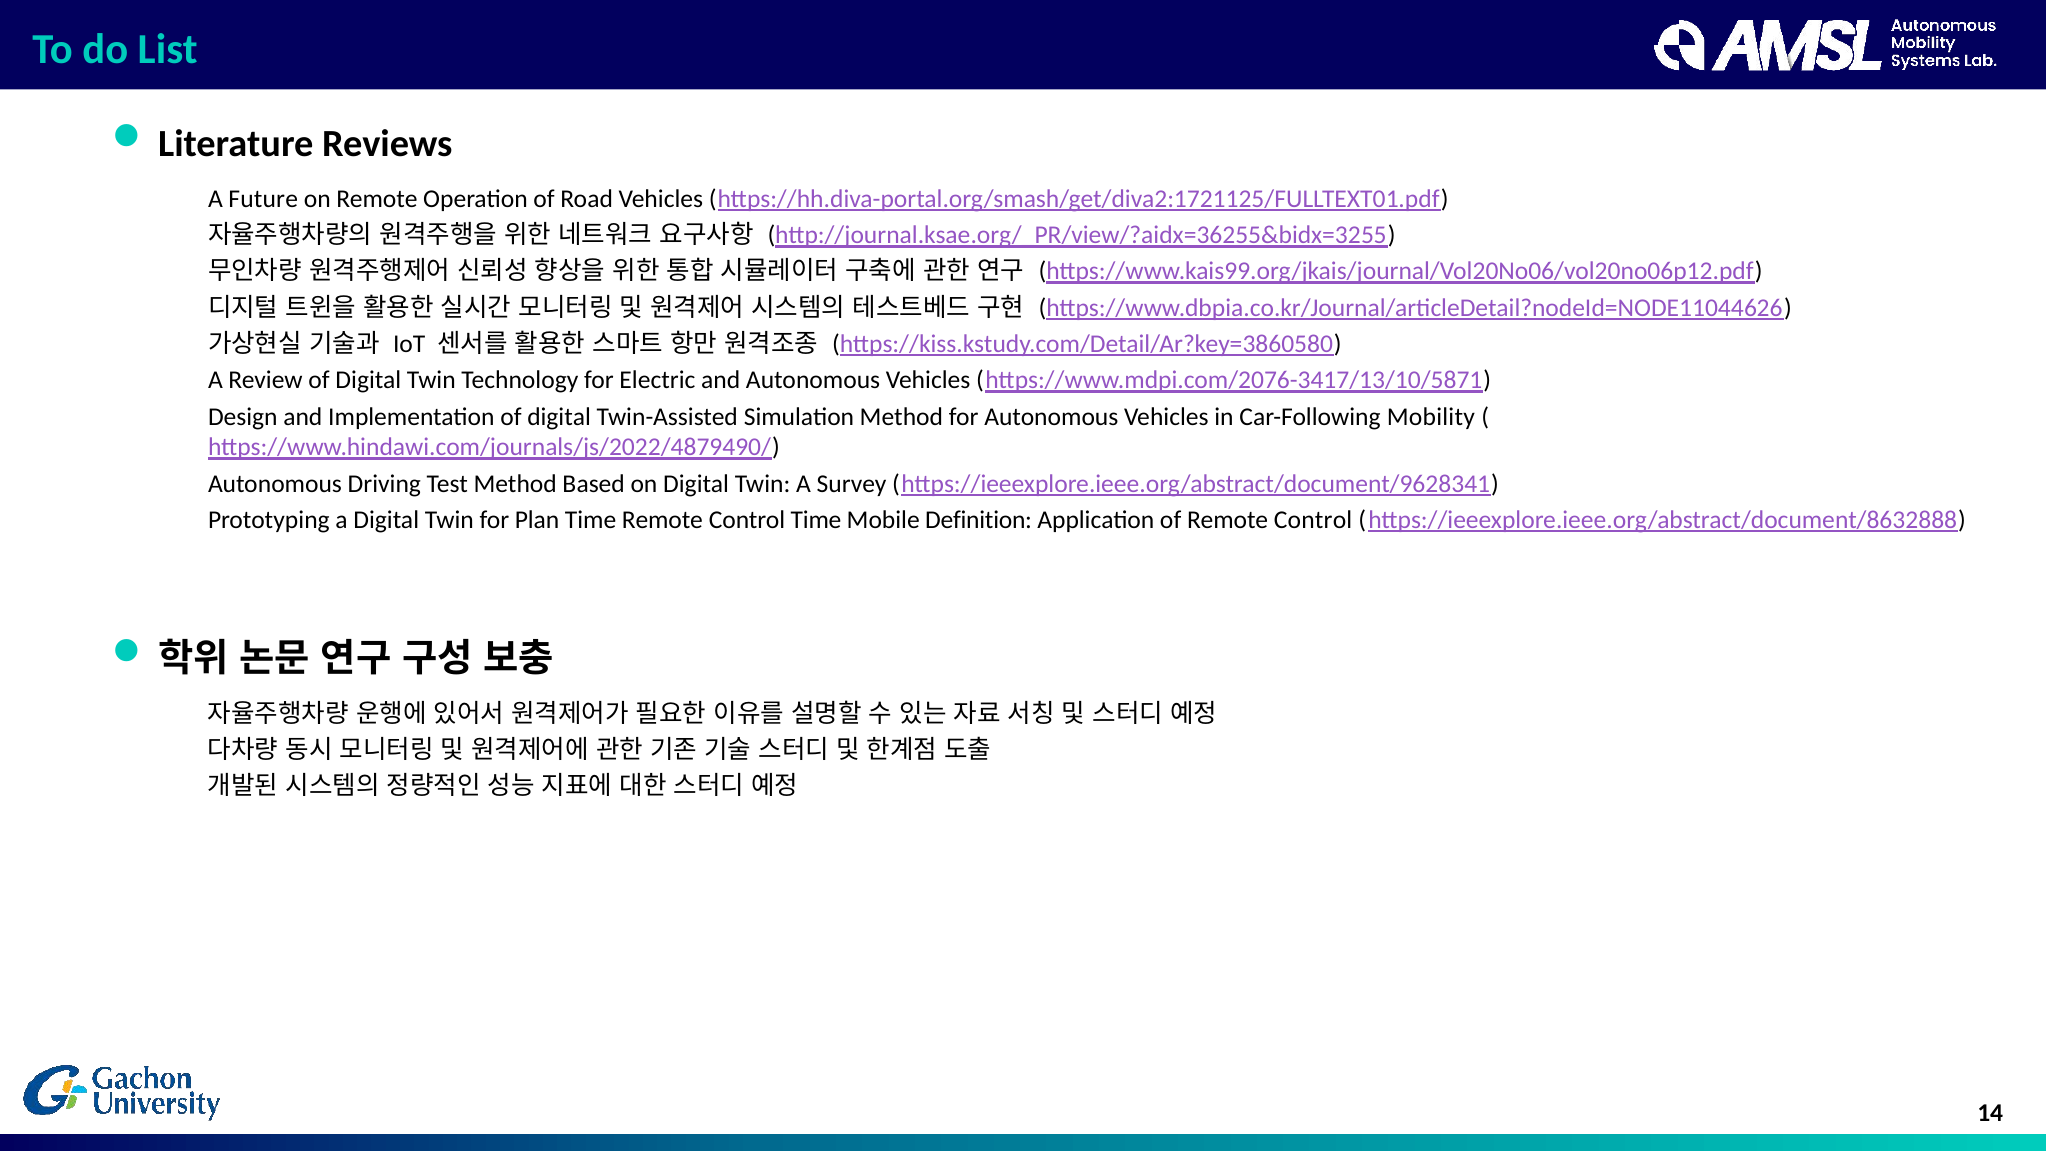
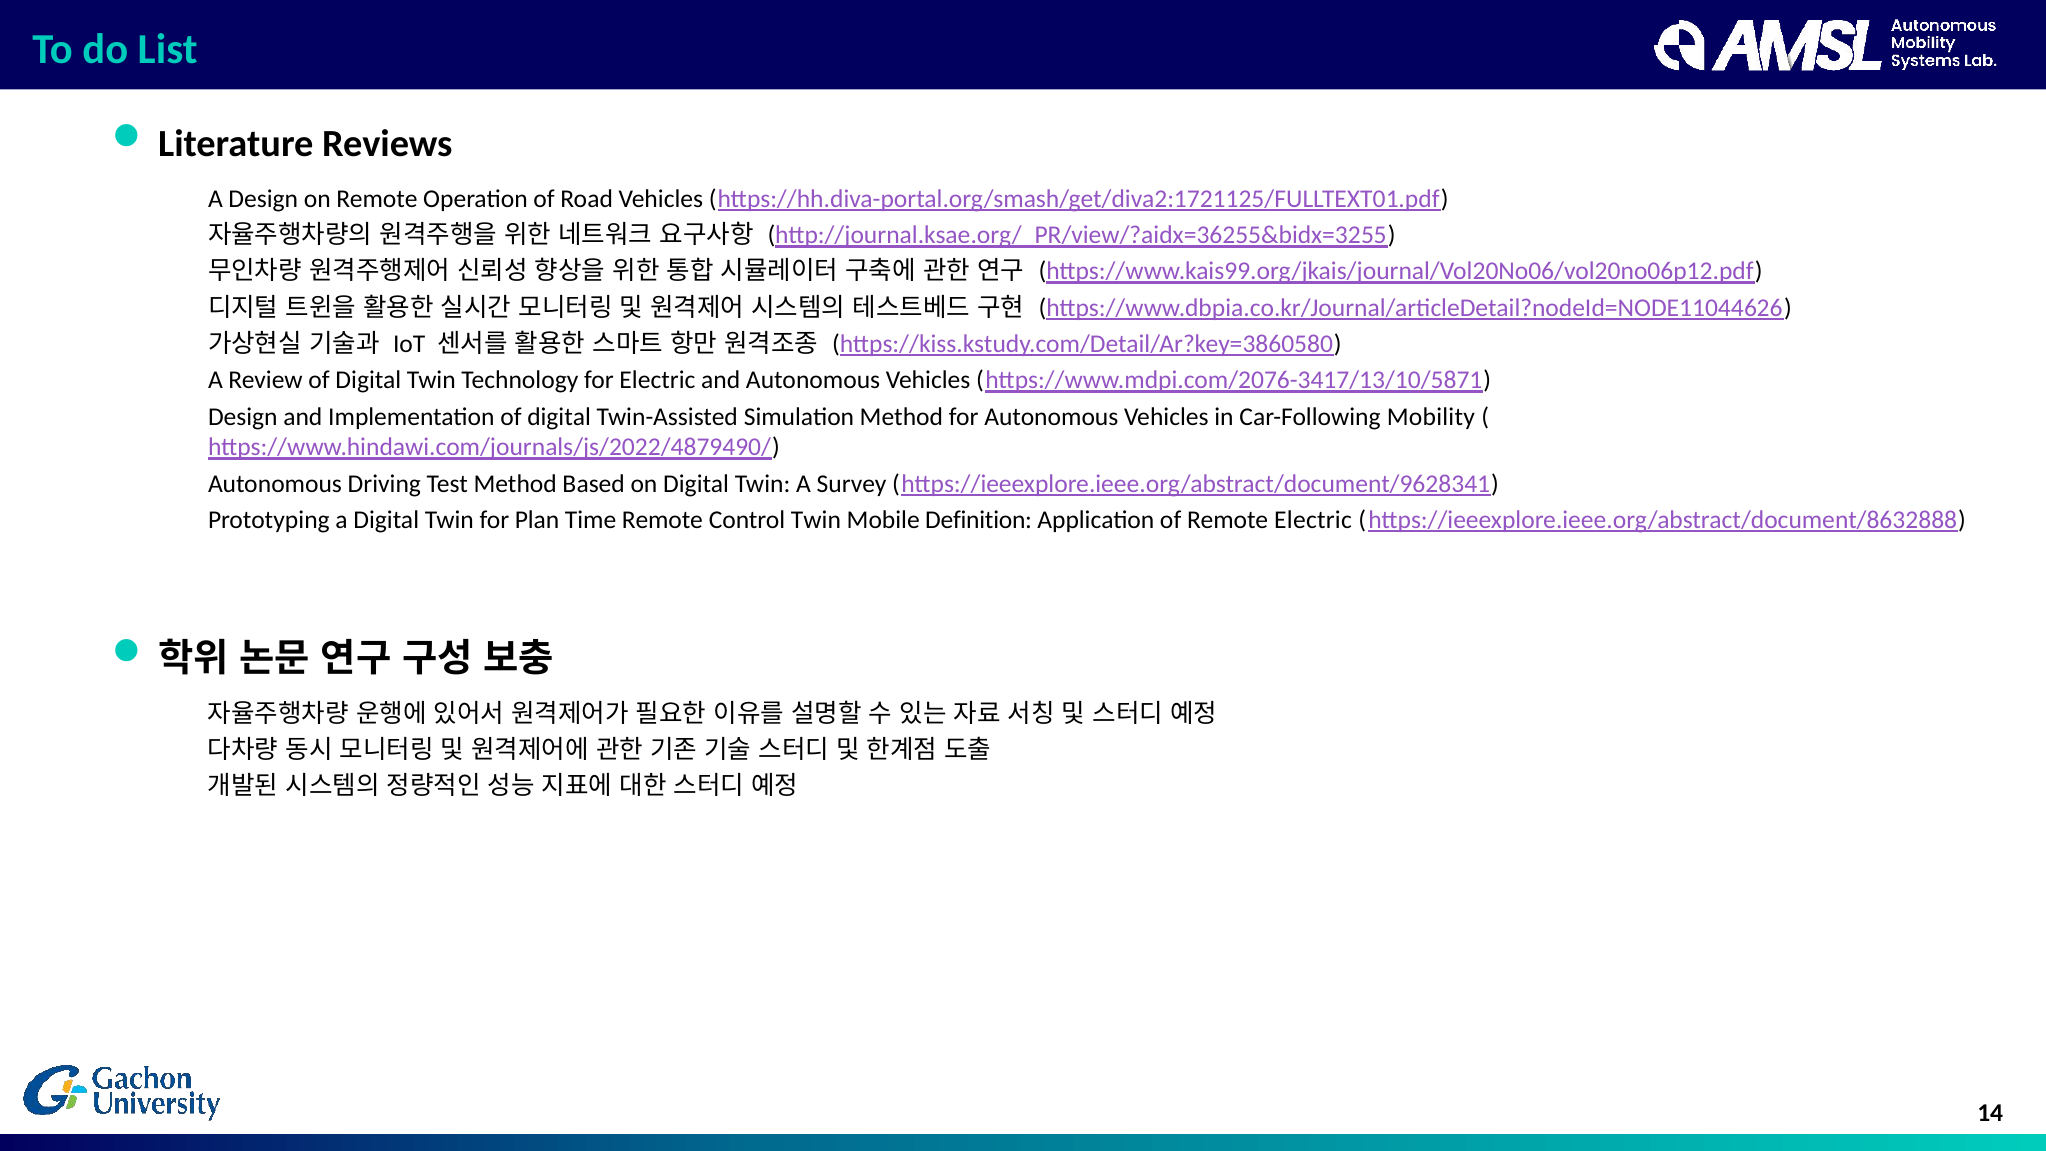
A Future: Future -> Design
Control Time: Time -> Twin
of Remote Control: Control -> Electric
